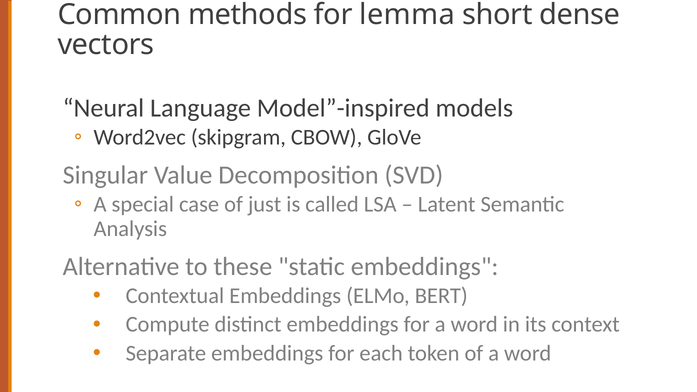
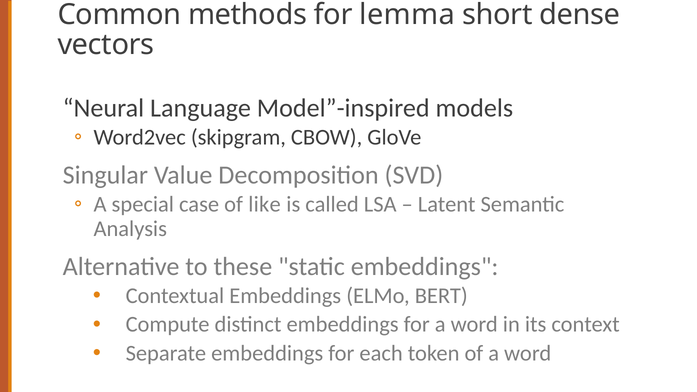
just: just -> like
